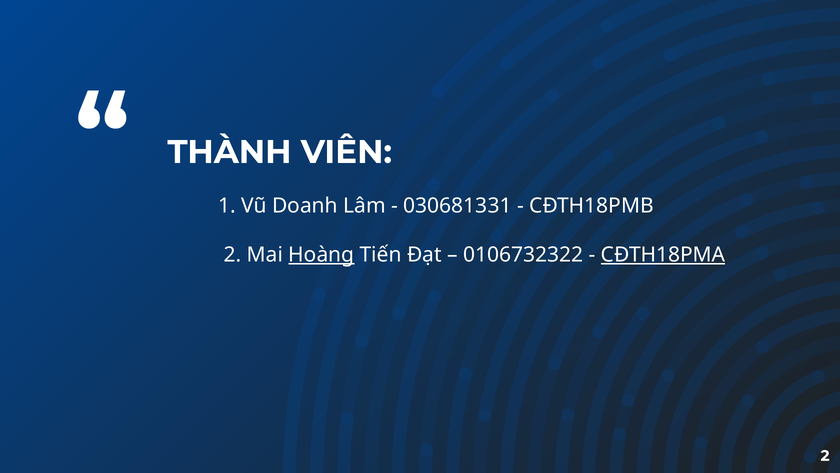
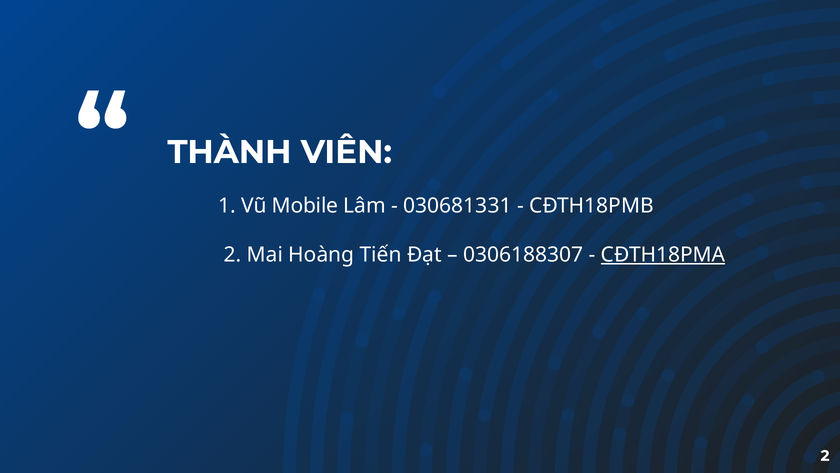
Doanh: Doanh -> Mobile
Hoàng underline: present -> none
0106732322: 0106732322 -> 0306188307
